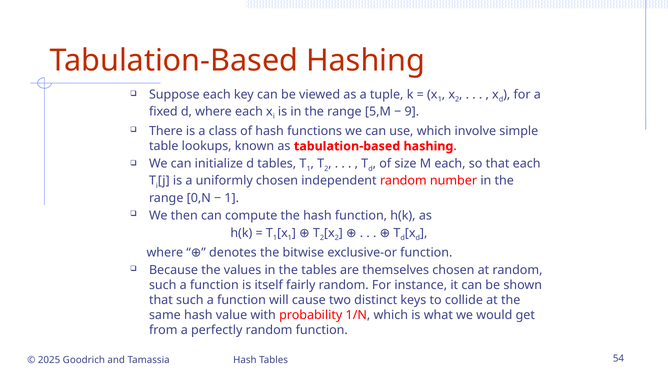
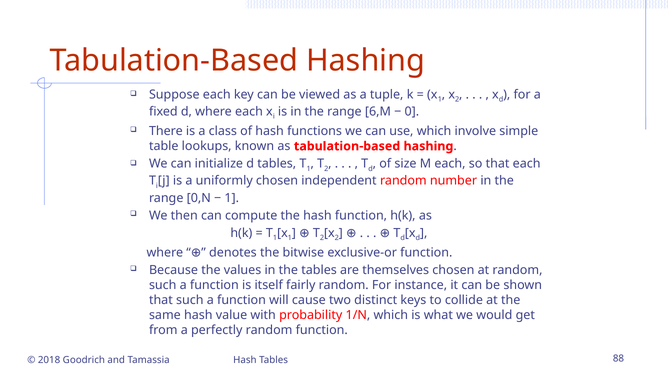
5,M: 5,M -> 6,M
9: 9 -> 0
2025: 2025 -> 2018
54: 54 -> 88
